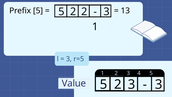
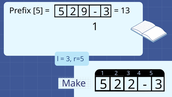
2 at (84, 12): 2 -> 9
Value: Value -> Make
3 at (132, 84): 3 -> 2
